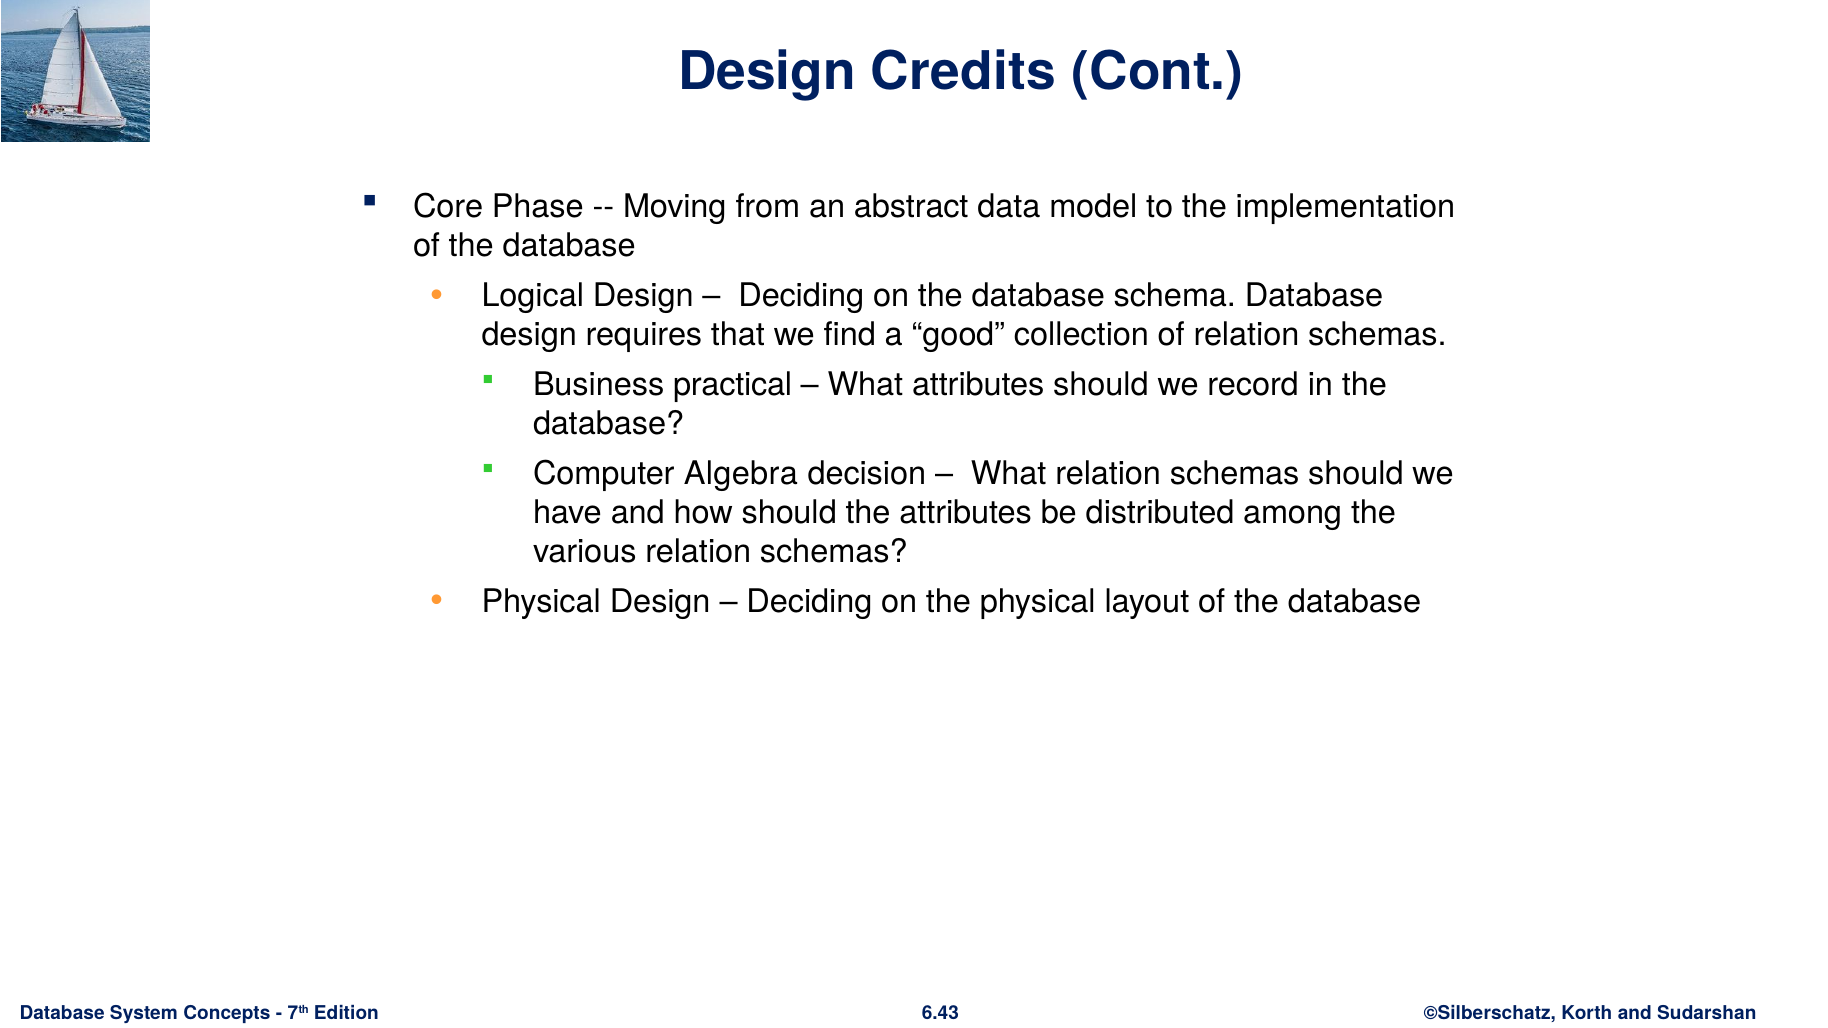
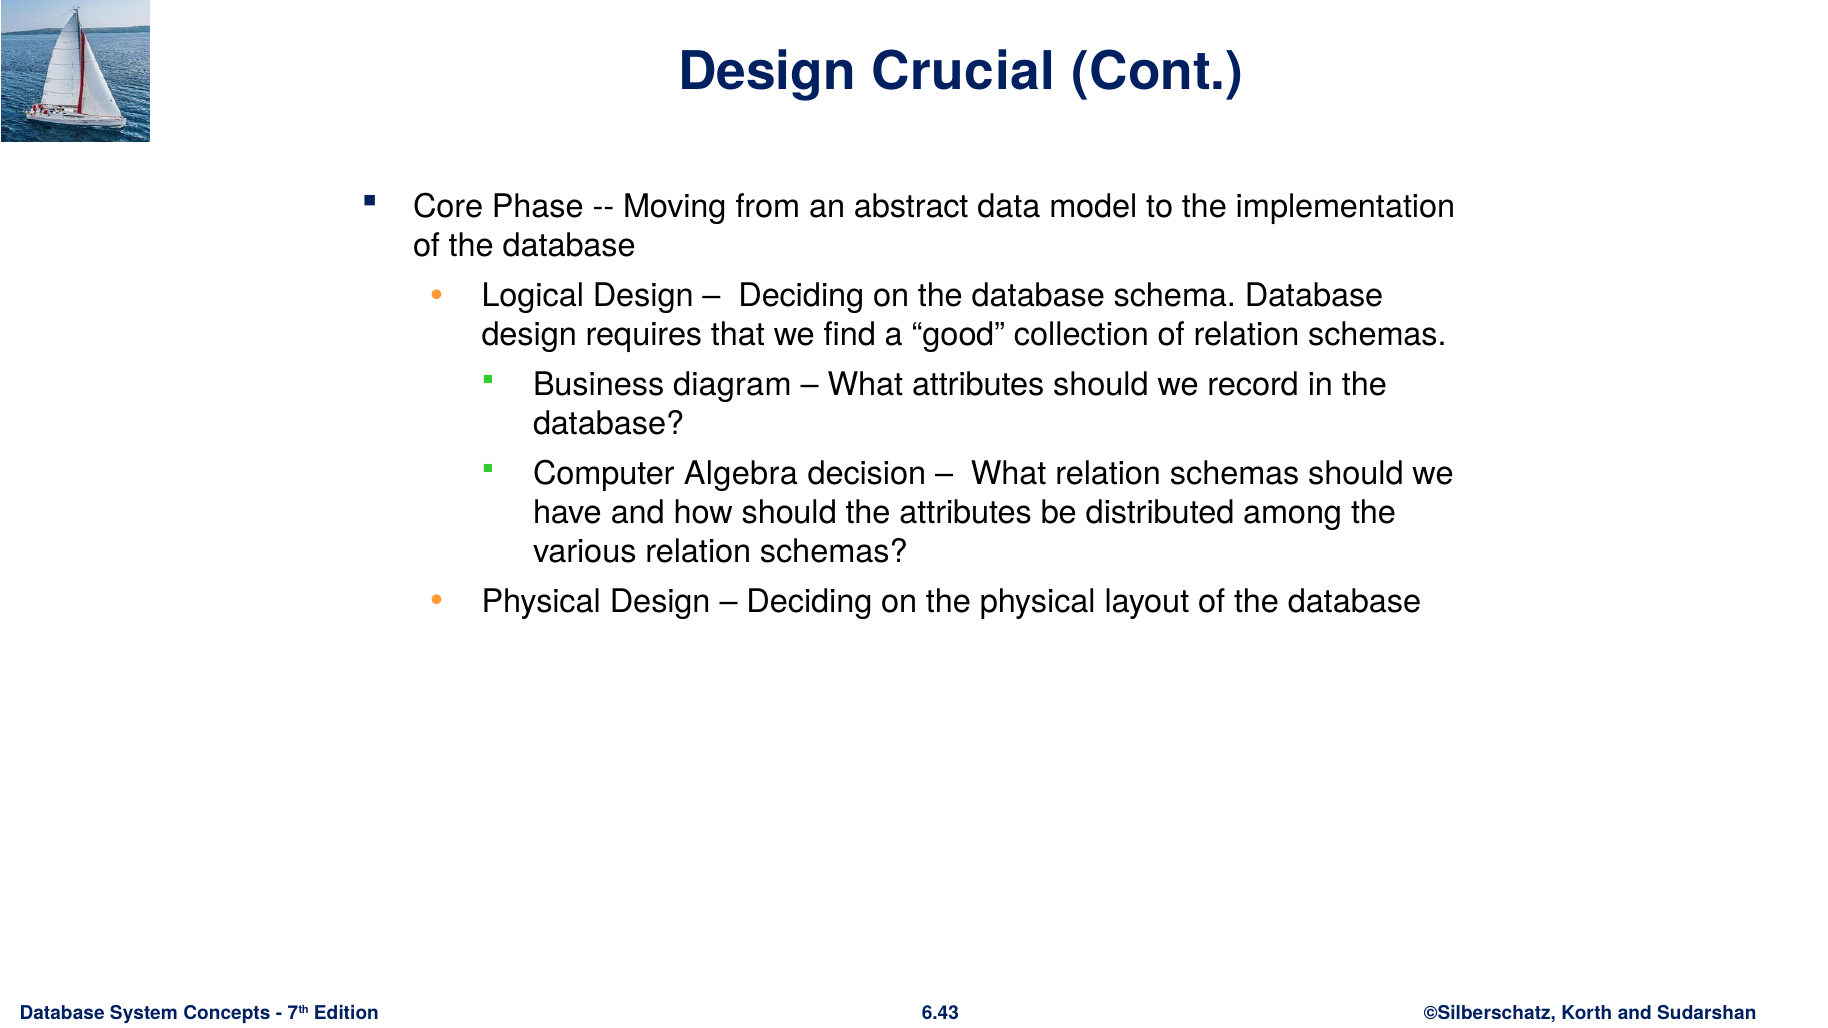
Credits: Credits -> Crucial
practical: practical -> diagram
